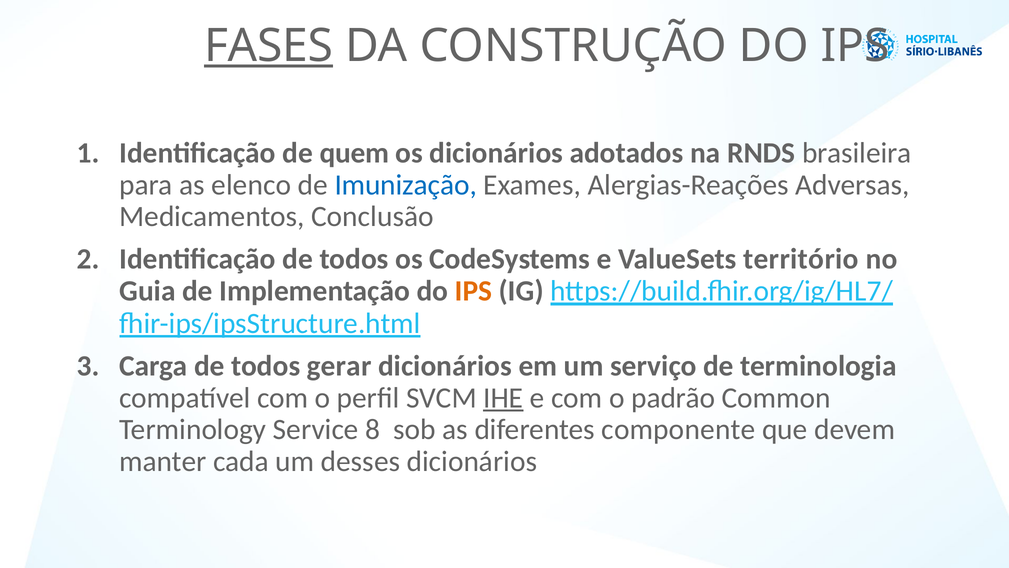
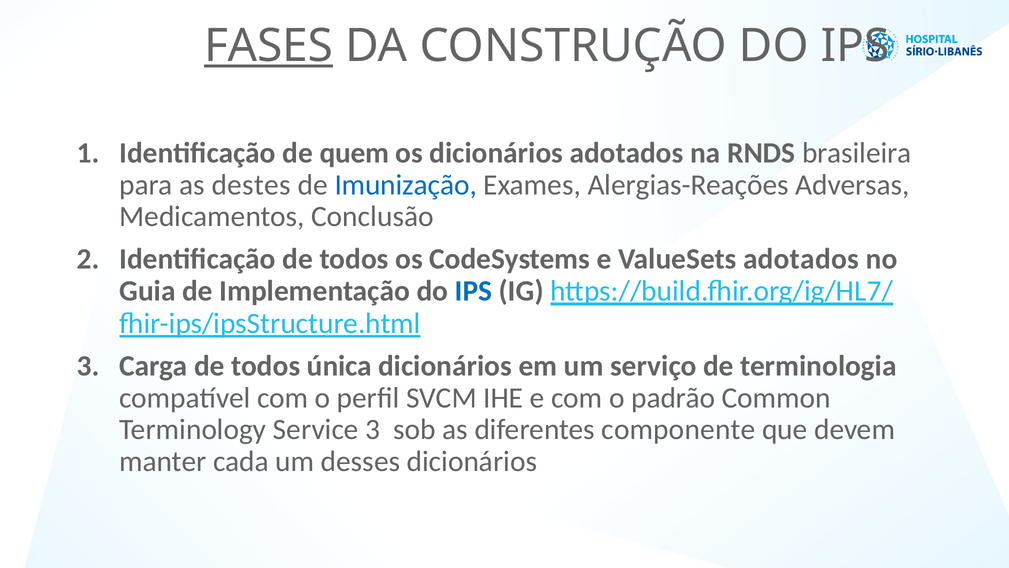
elenco: elenco -> destes
ValueSets território: território -> adotados
IPS at (473, 291) colour: orange -> blue
gerar: gerar -> única
IHE underline: present -> none
Service 8: 8 -> 3
